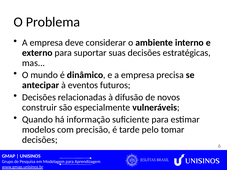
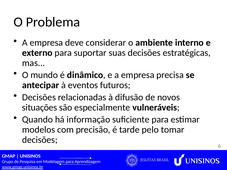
construir: construir -> situações
